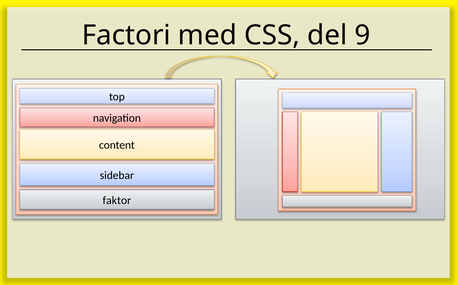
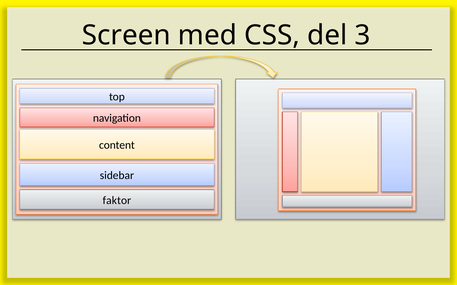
Factori: Factori -> Screen
9: 9 -> 3
